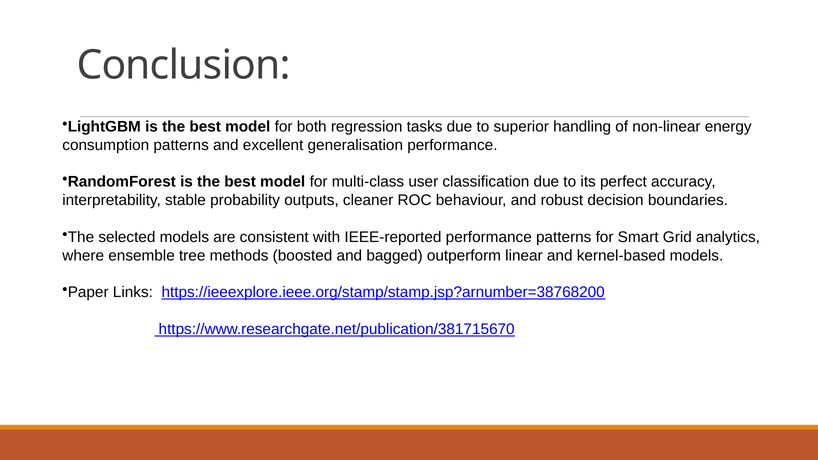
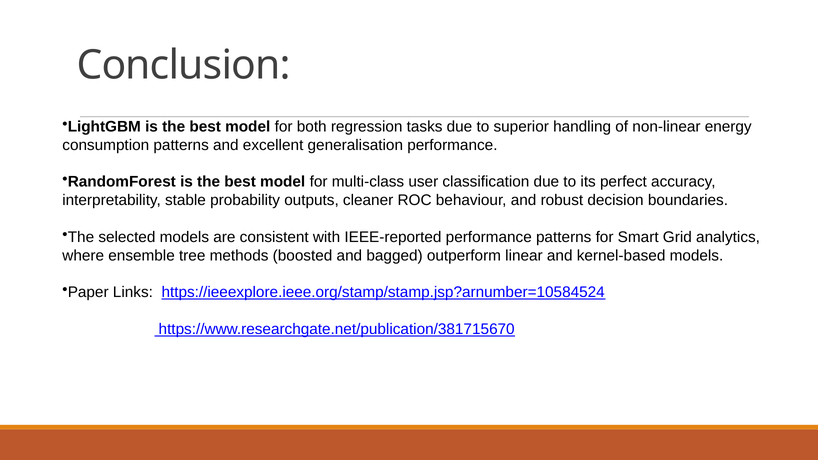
https://ieeexplore.ieee.org/stamp/stamp.jsp?arnumber=38768200: https://ieeexplore.ieee.org/stamp/stamp.jsp?arnumber=38768200 -> https://ieeexplore.ieee.org/stamp/stamp.jsp?arnumber=10584524
